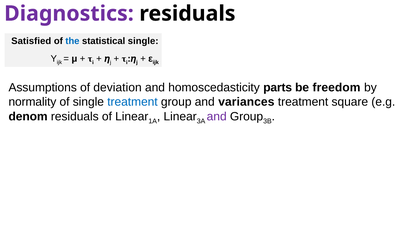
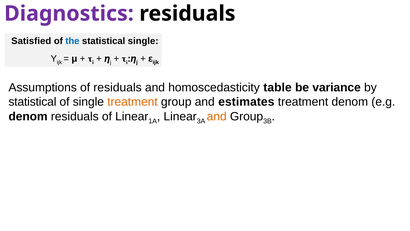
of deviation: deviation -> residuals
parts: parts -> table
freedom: freedom -> variance
normality at (32, 102): normality -> statistical
treatment at (132, 102) colour: blue -> orange
variances: variances -> estimates
treatment square: square -> denom
and at (217, 116) colour: purple -> orange
